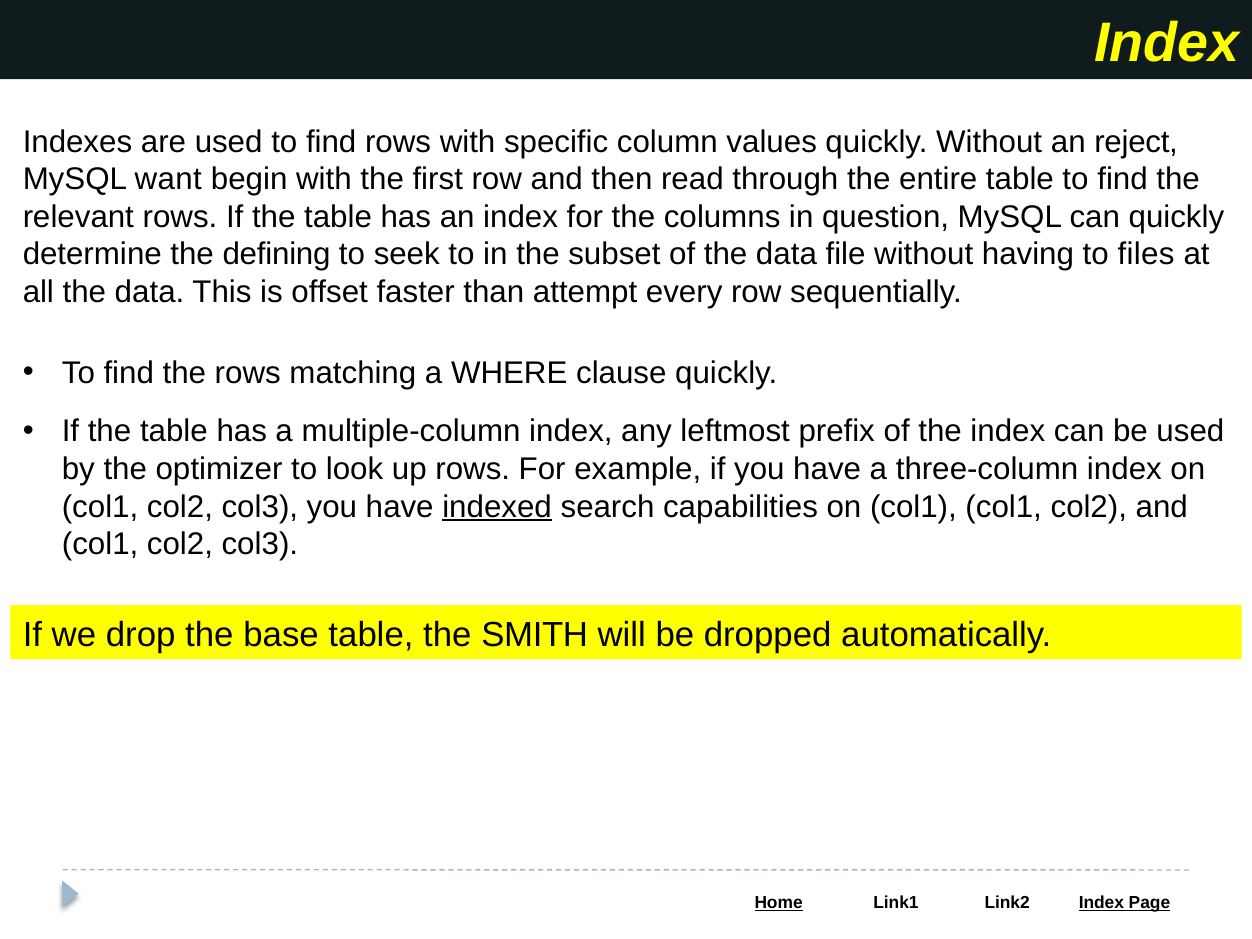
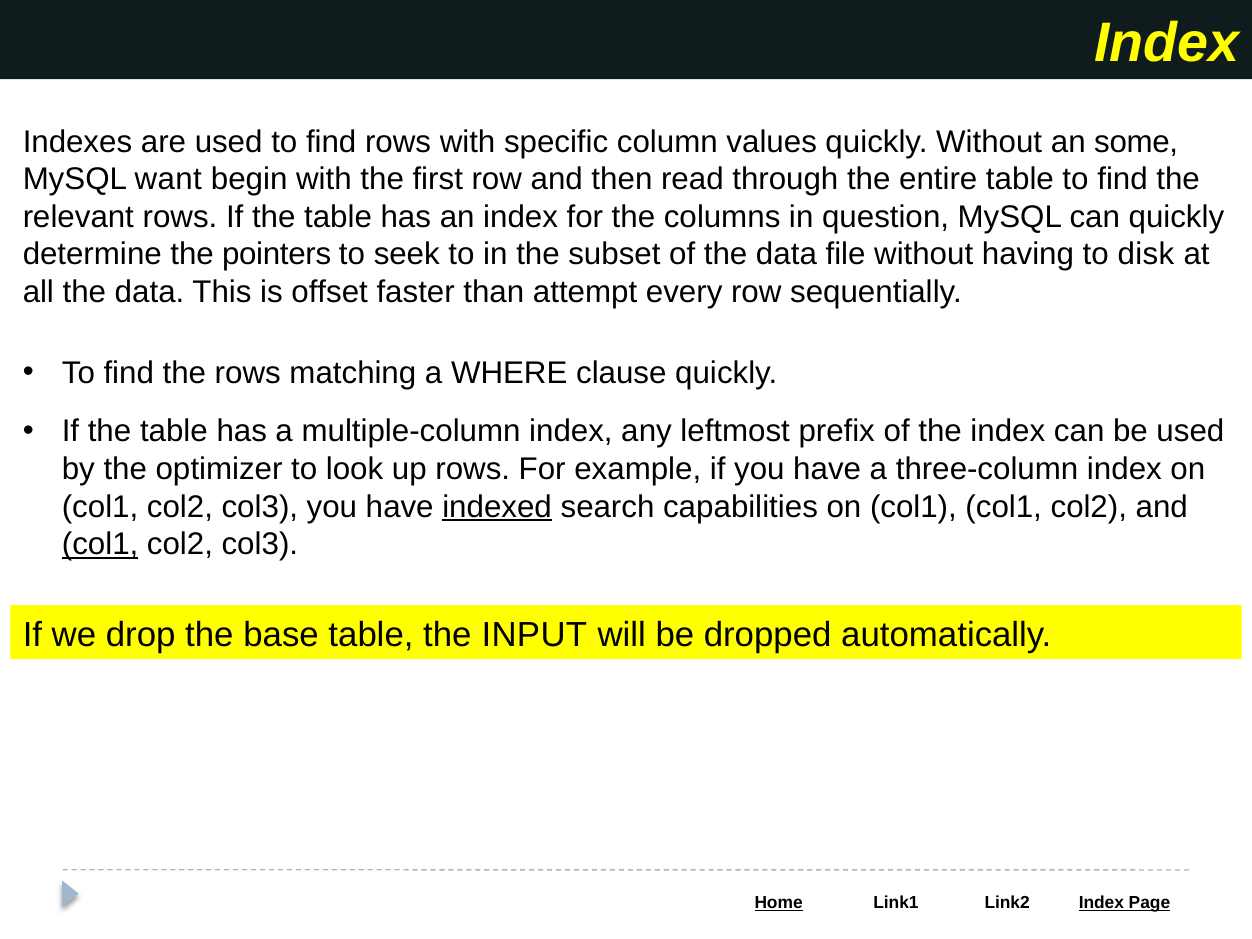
reject: reject -> some
defining: defining -> pointers
files: files -> disk
col1 at (100, 544) underline: none -> present
SMITH: SMITH -> INPUT
